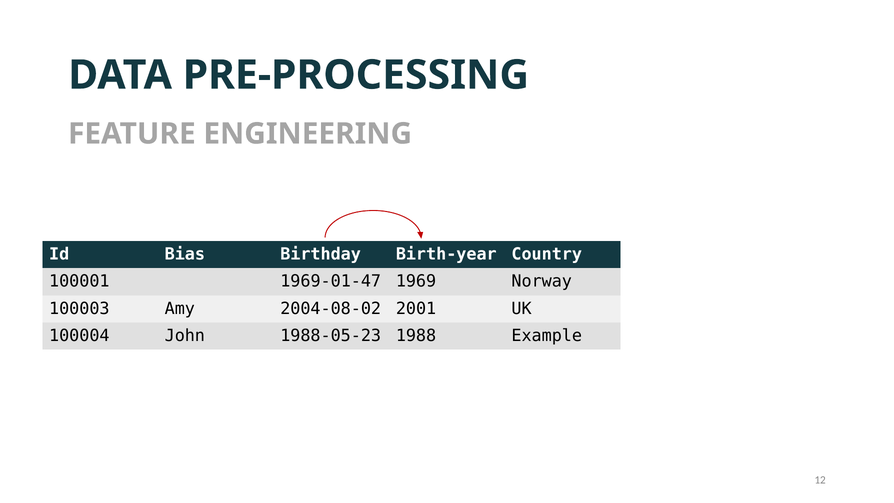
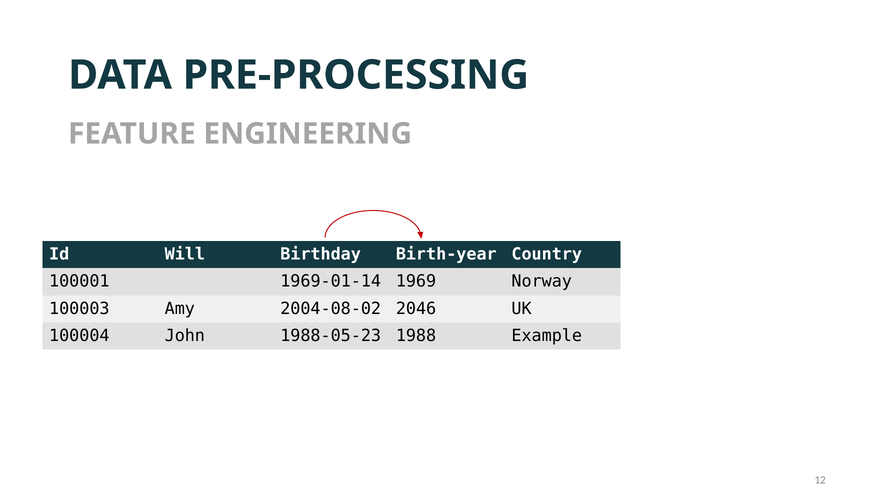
Bias: Bias -> Will
1969-01-47: 1969-01-47 -> 1969-01-14
2001: 2001 -> 2046
